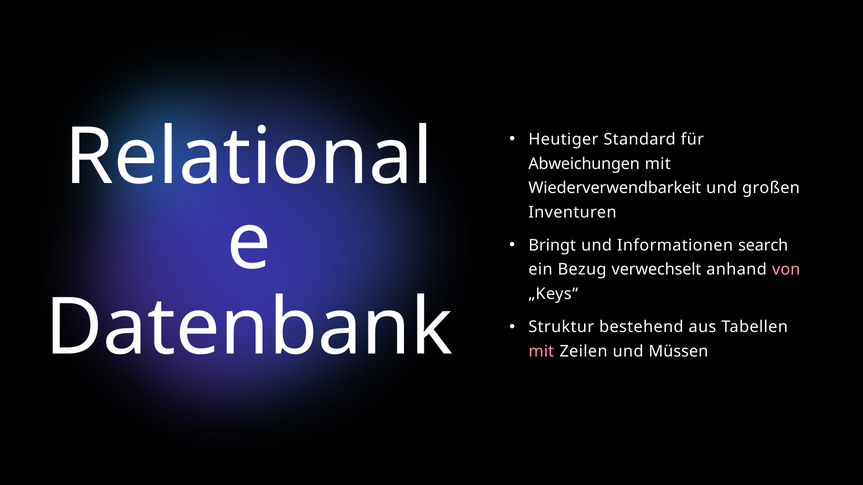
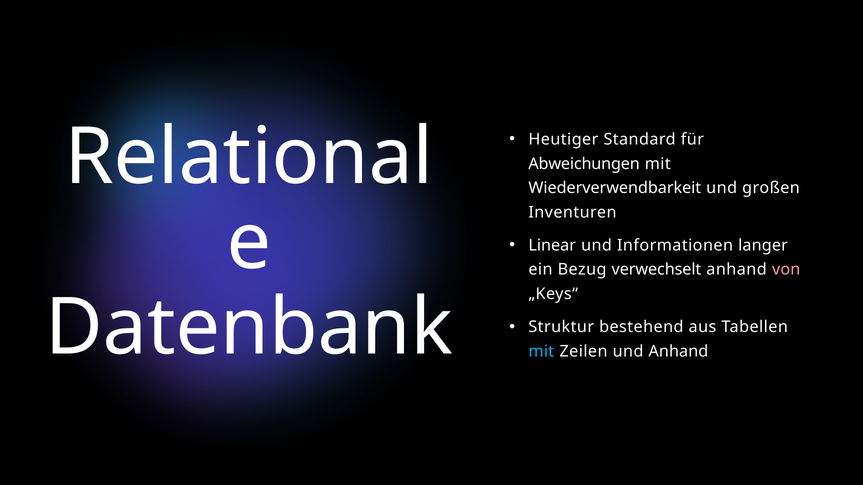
Bringt: Bringt -> Linear
search: search -> langer
mit at (541, 352) colour: pink -> light blue
und Müssen: Müssen -> Anhand
